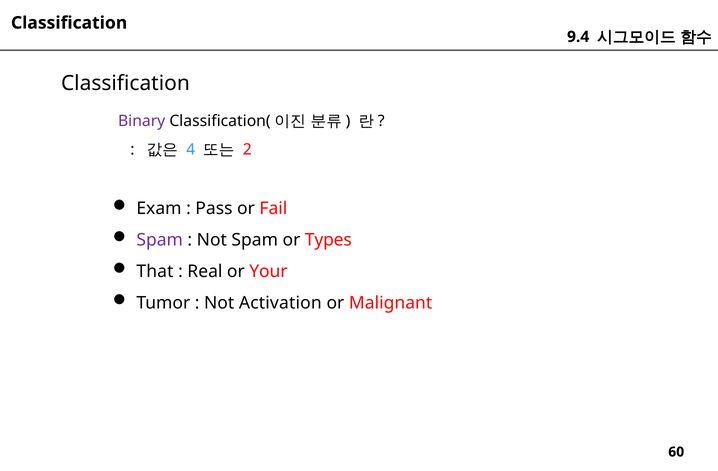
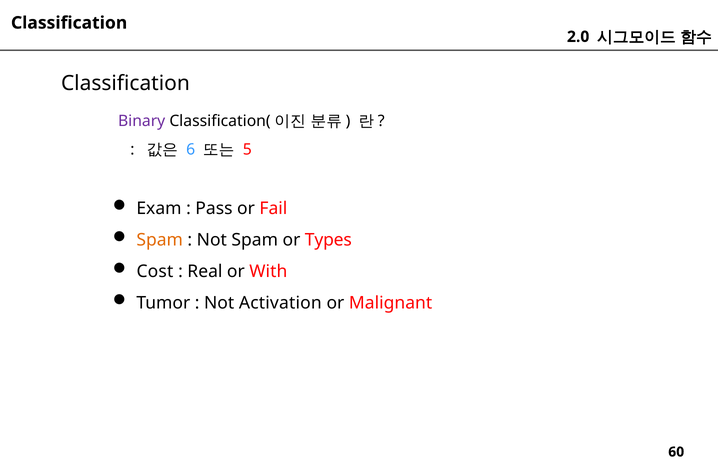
9.4: 9.4 -> 2.0
4: 4 -> 6
2: 2 -> 5
Spam at (160, 240) colour: purple -> orange
That: That -> Cost
Your: Your -> With
